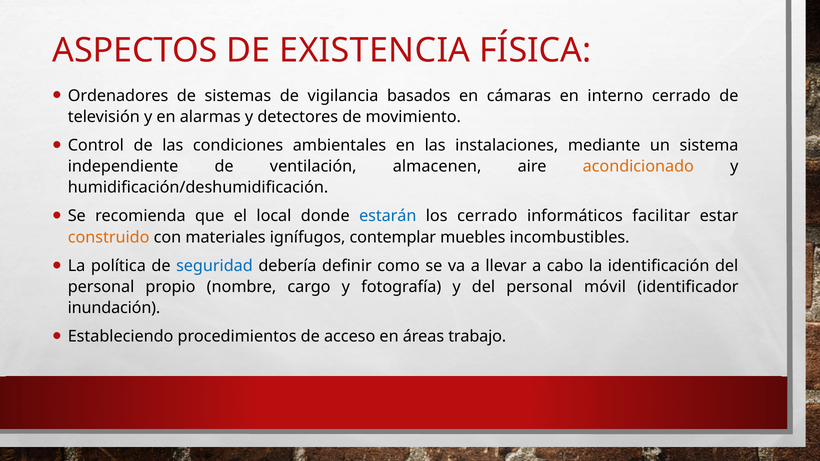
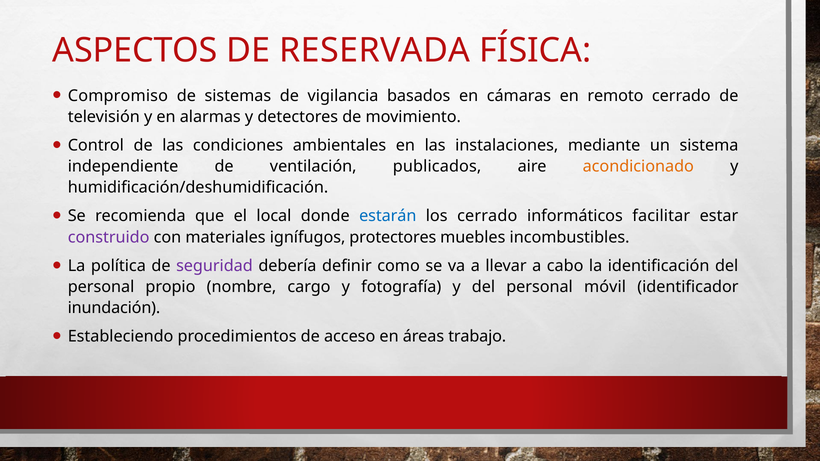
EXISTENCIA: EXISTENCIA -> RESERVADA
Ordenadores: Ordenadores -> Compromiso
interno: interno -> remoto
almacenen: almacenen -> publicados
construido colour: orange -> purple
contemplar: contemplar -> protectores
seguridad colour: blue -> purple
